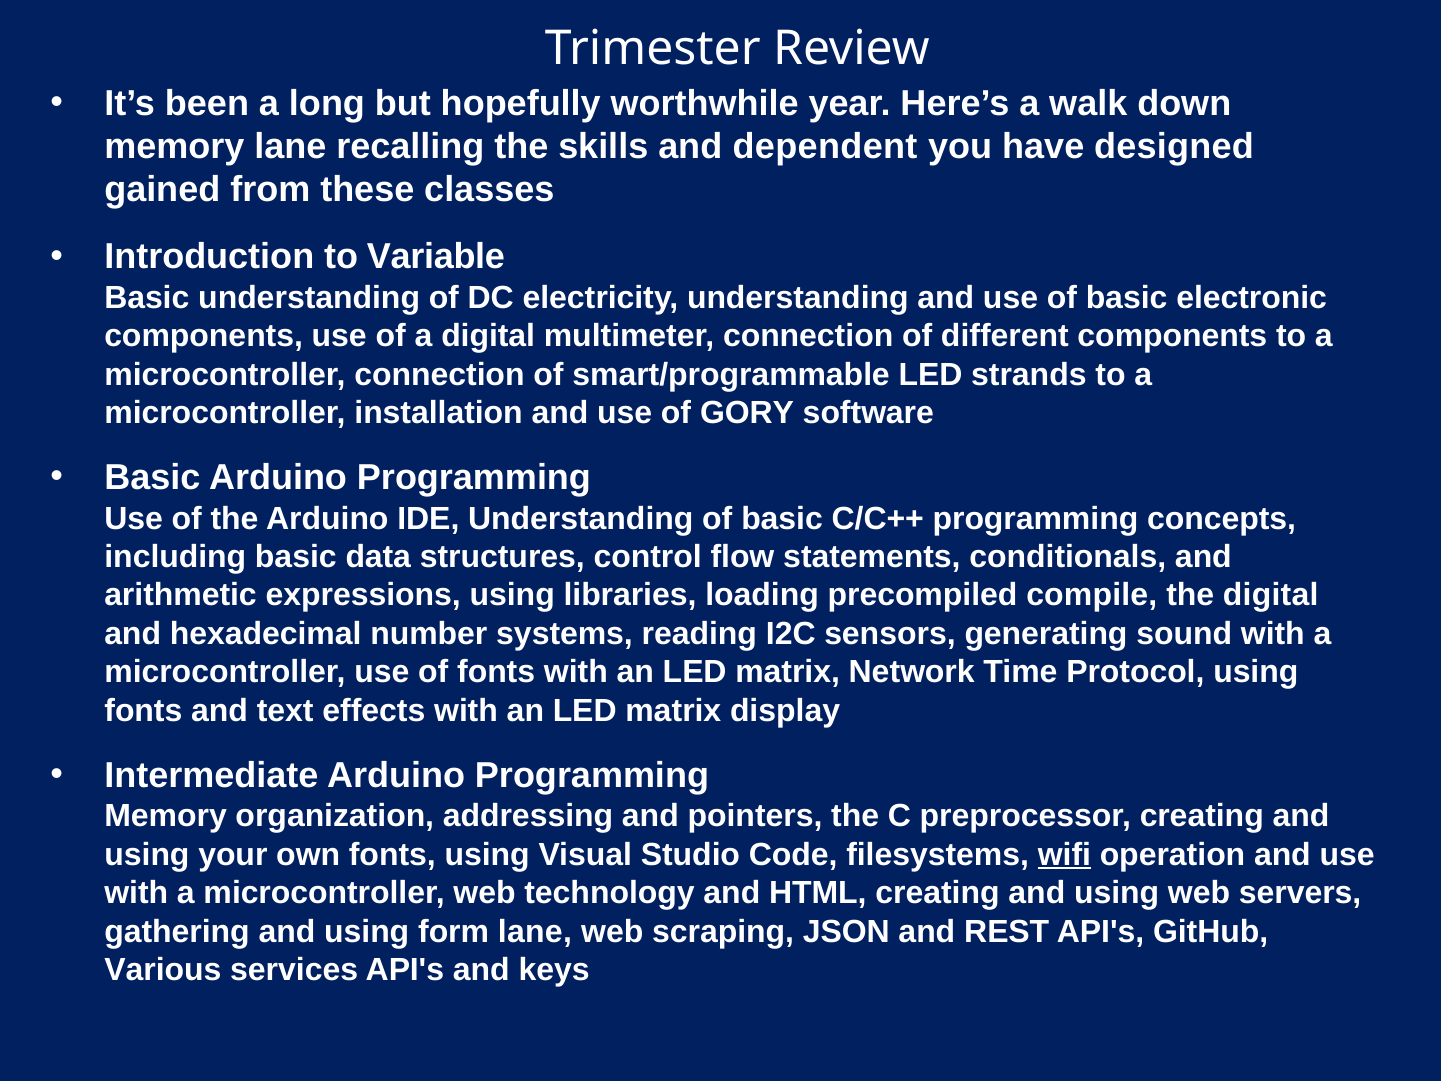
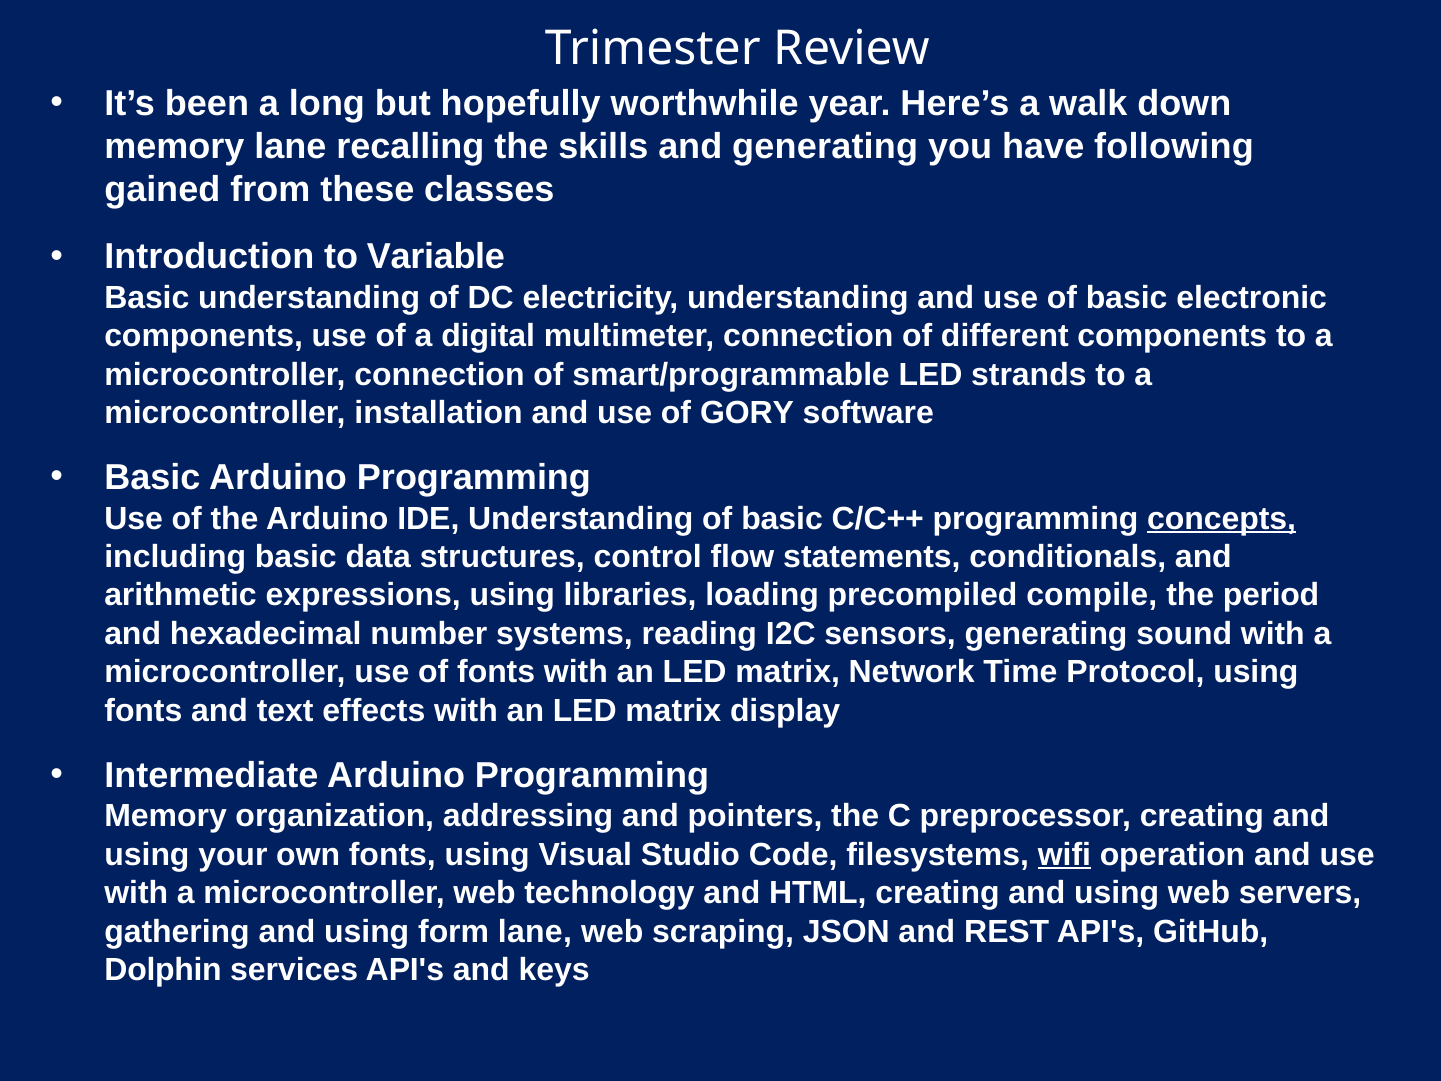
and dependent: dependent -> generating
designed: designed -> following
concepts underline: none -> present
the digital: digital -> period
Various: Various -> Dolphin
